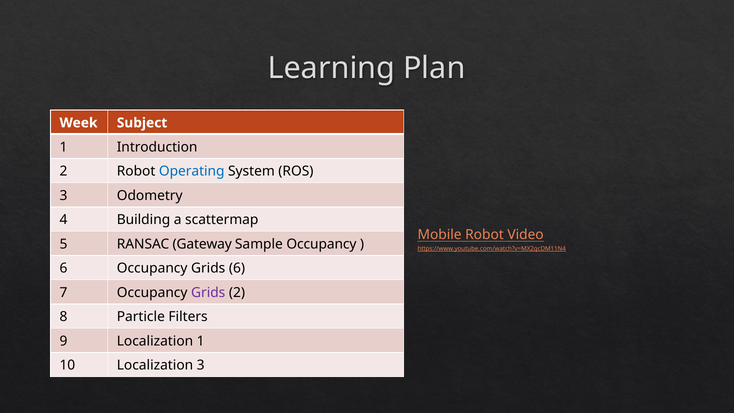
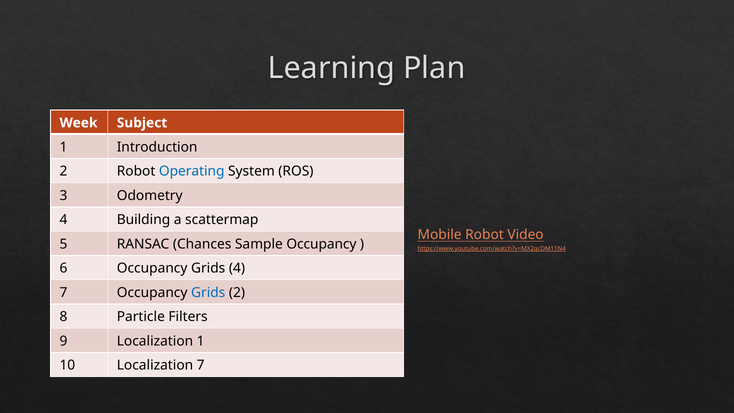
Gateway: Gateway -> Chances
Grids 6: 6 -> 4
Grids at (208, 293) colour: purple -> blue
Localization 3: 3 -> 7
